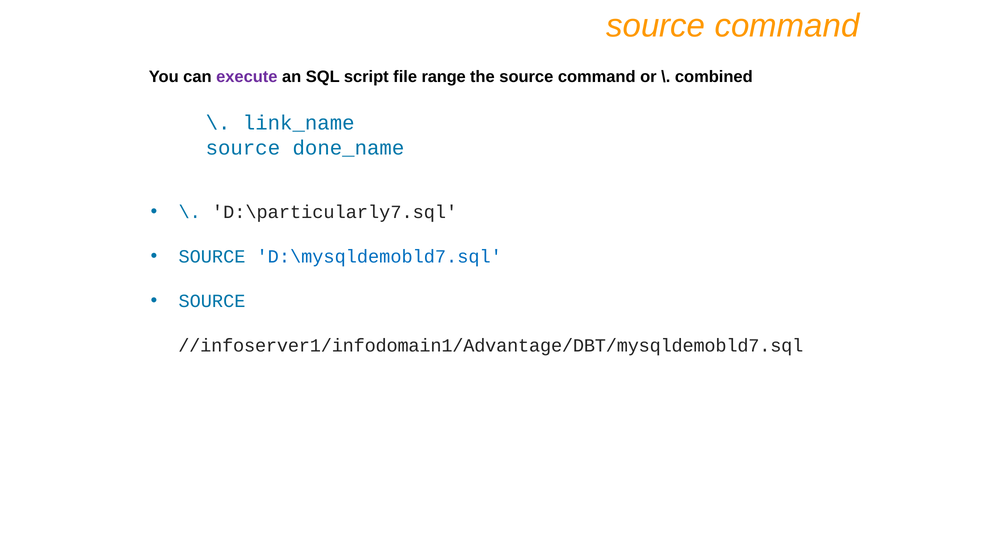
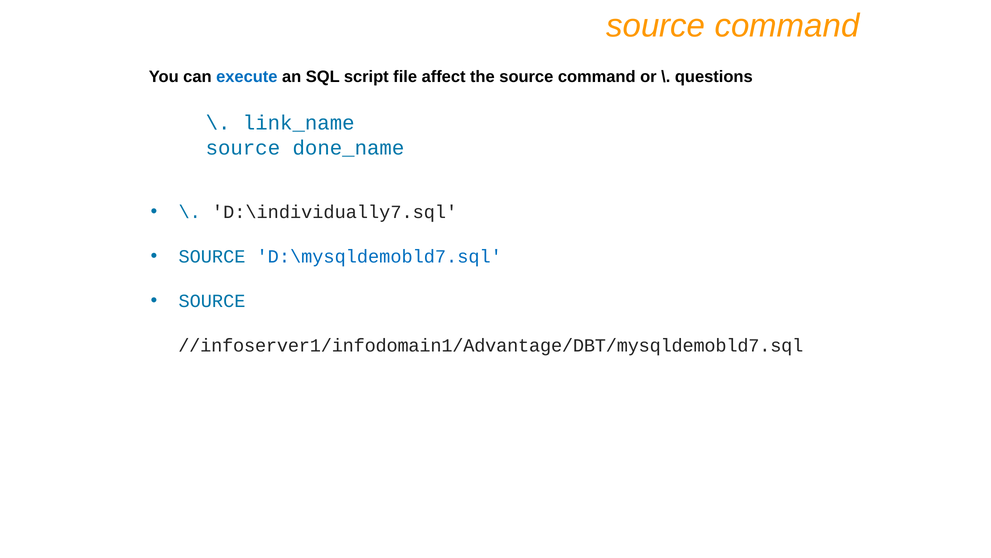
execute colour: purple -> blue
range: range -> affect
combined: combined -> questions
D:\particularly7.sql: D:\particularly7.sql -> D:\individually7.sql
